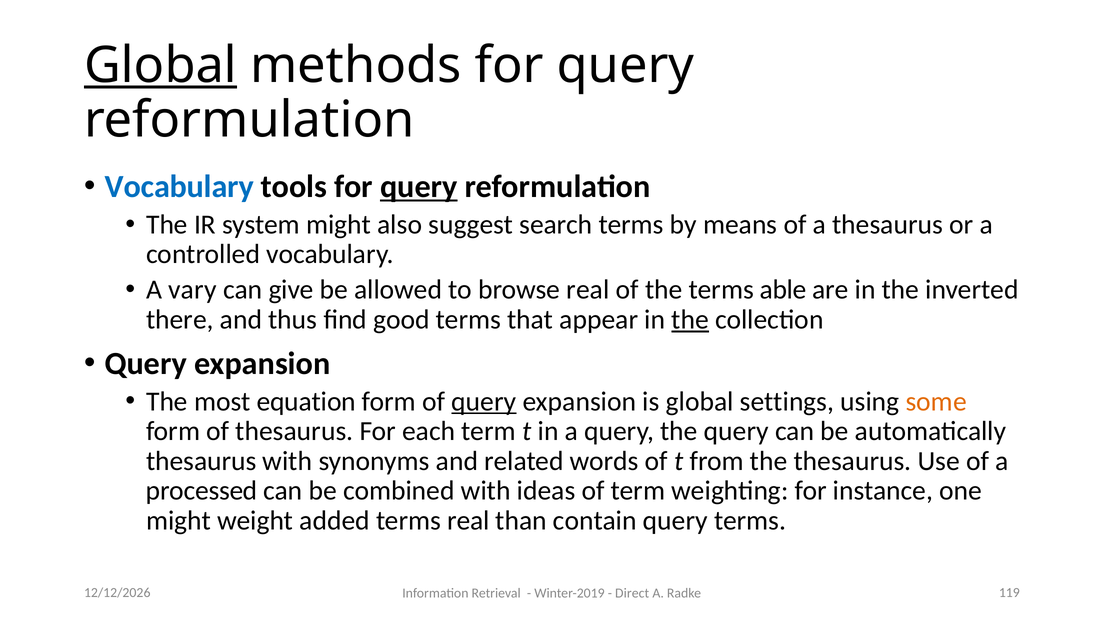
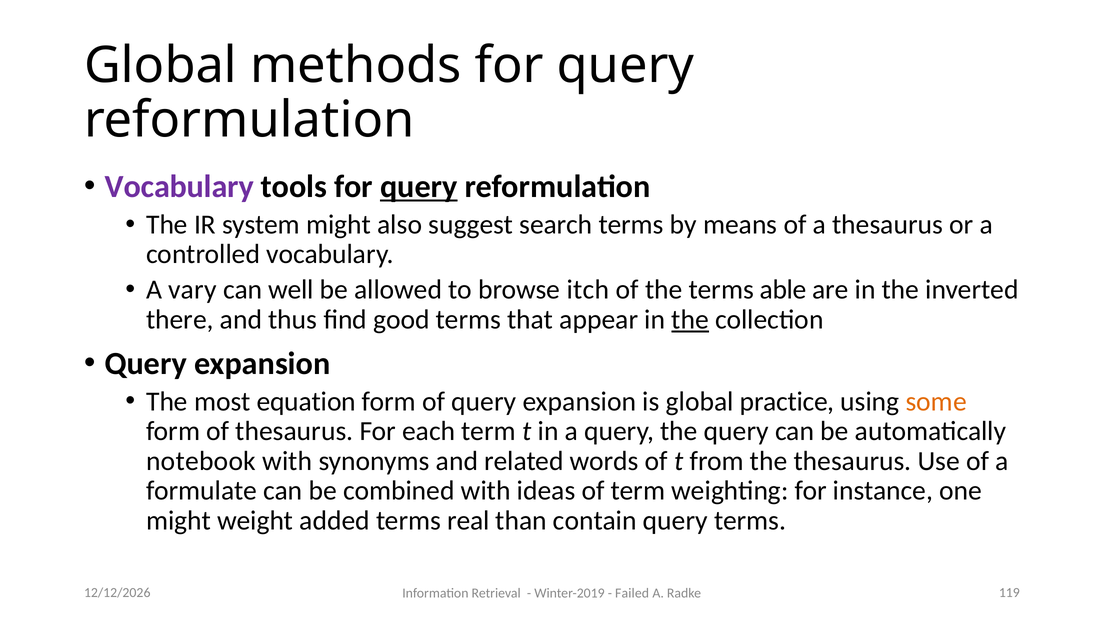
Global at (161, 65) underline: present -> none
Vocabulary at (179, 186) colour: blue -> purple
give: give -> well
browse real: real -> itch
query at (484, 401) underline: present -> none
settings: settings -> practice
thesaurus at (201, 461): thesaurus -> notebook
processed: processed -> formulate
Direct: Direct -> Failed
